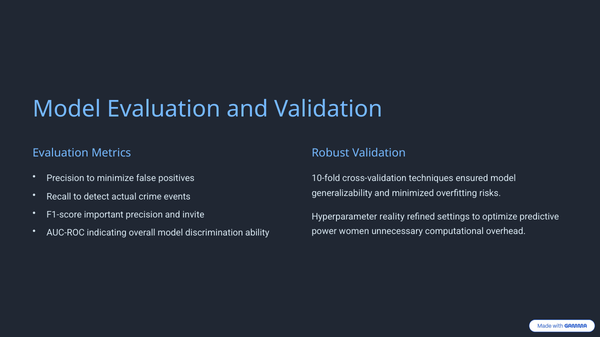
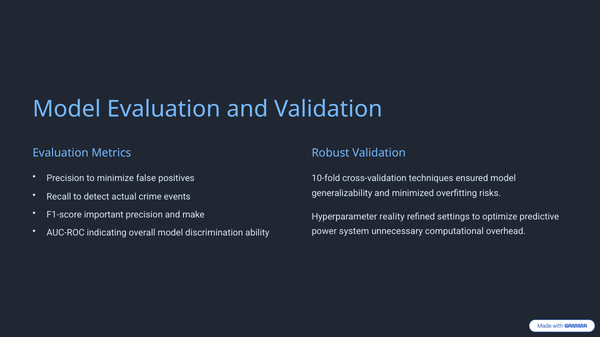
invite: invite -> make
women: women -> system
